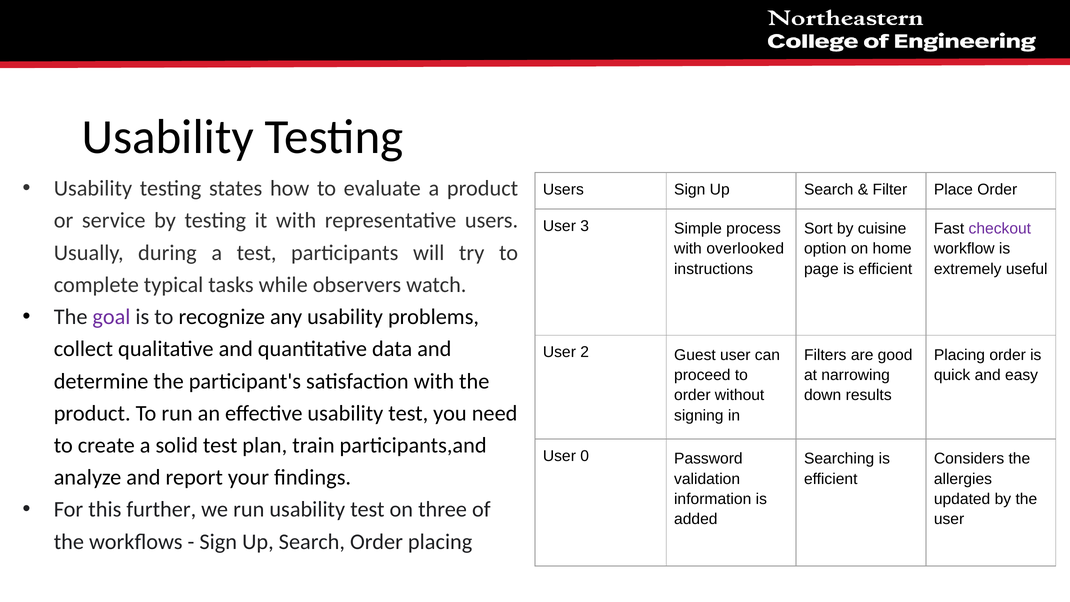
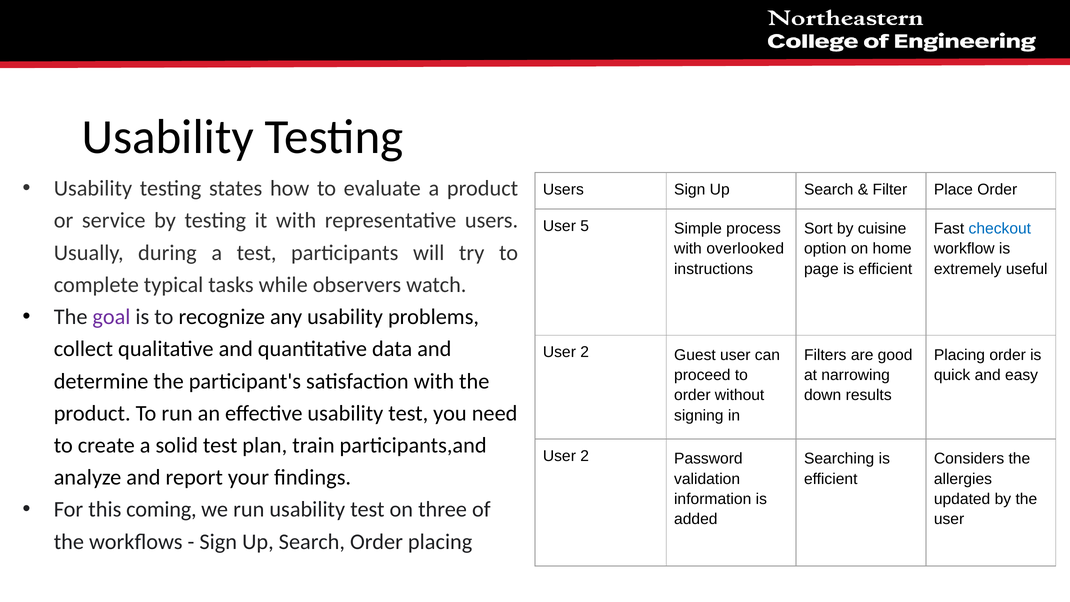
3: 3 -> 5
checkout colour: purple -> blue
0 at (585, 456): 0 -> 2
further: further -> coming
